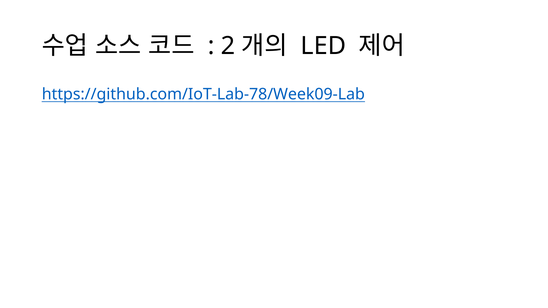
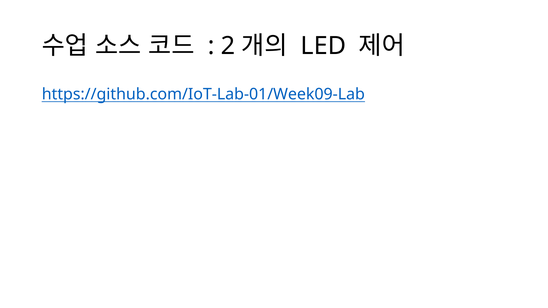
https://github.com/IoT-Lab-78/Week09-Lab: https://github.com/IoT-Lab-78/Week09-Lab -> https://github.com/IoT-Lab-01/Week09-Lab
